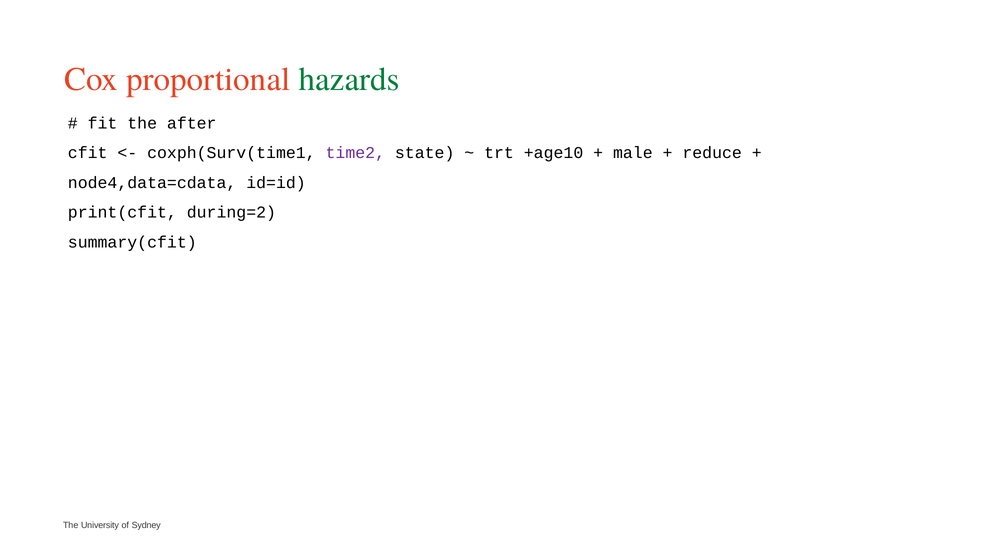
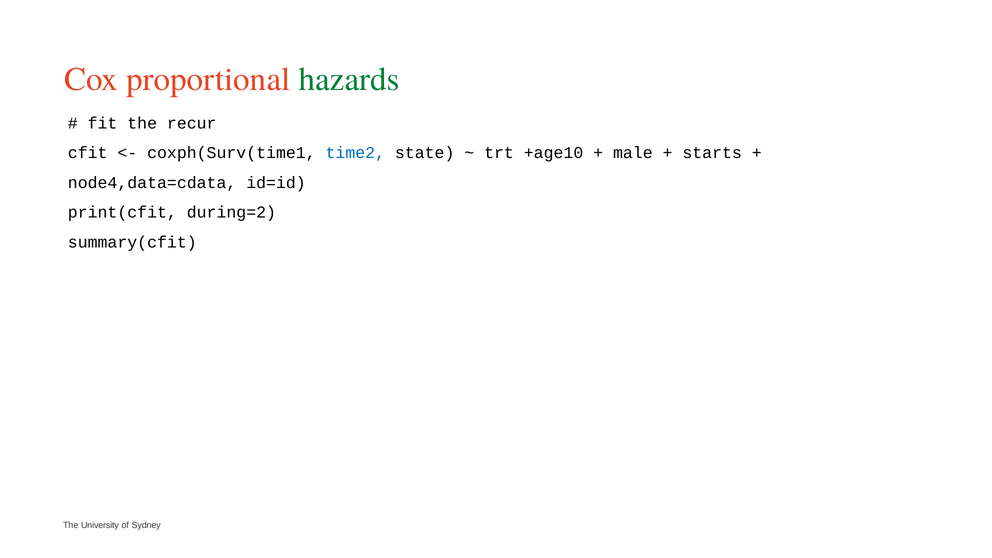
after: after -> recur
time2 colour: purple -> blue
reduce: reduce -> starts
